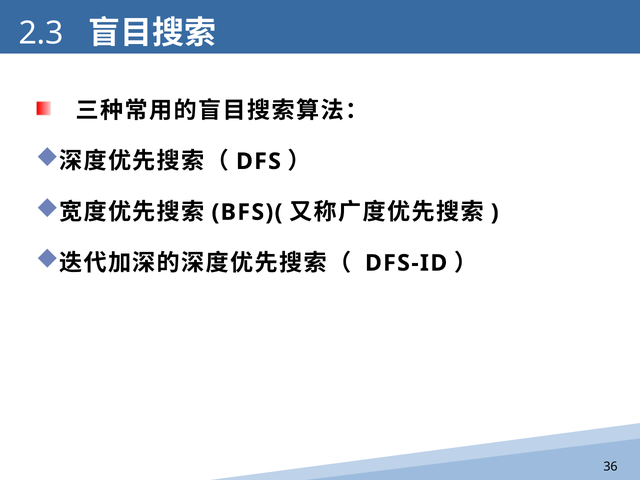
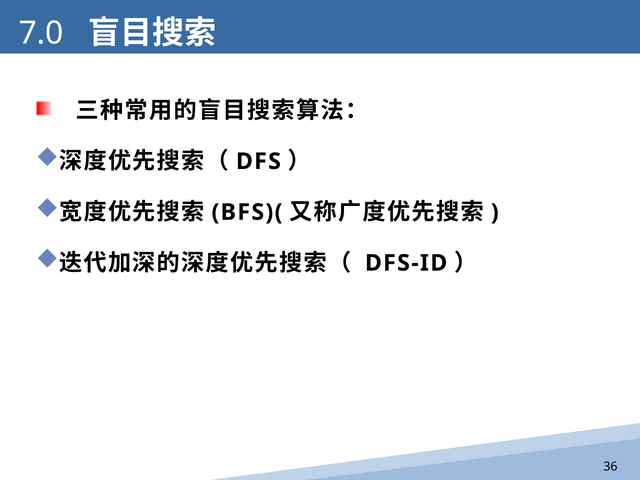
2.3: 2.3 -> 7.0
